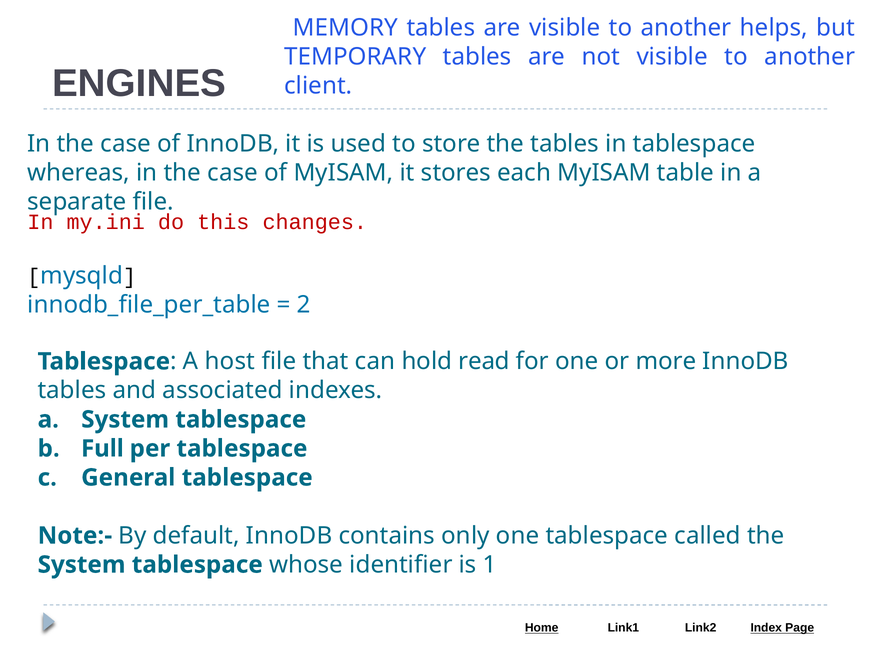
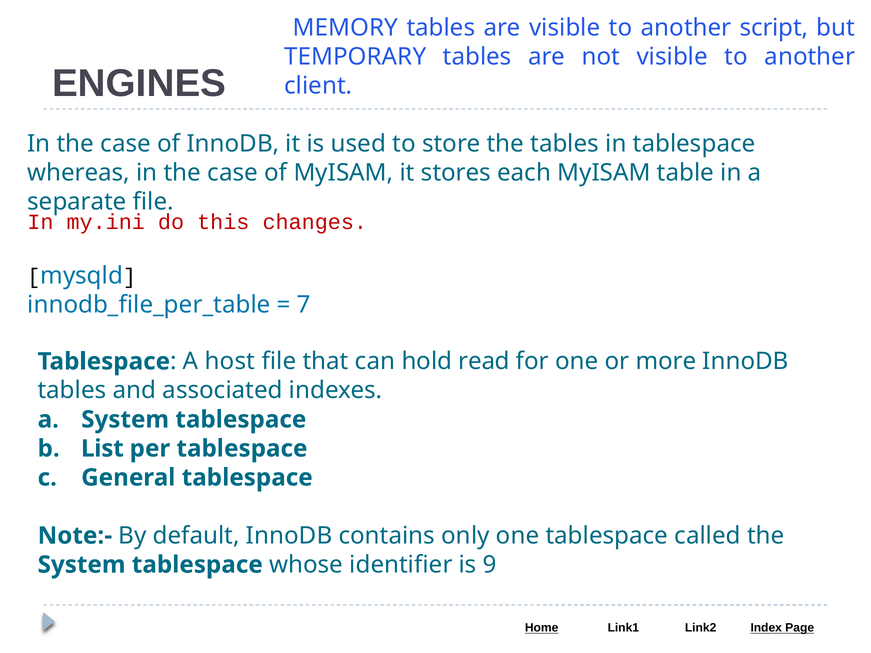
helps: helps -> script
2: 2 -> 7
Full: Full -> List
1: 1 -> 9
